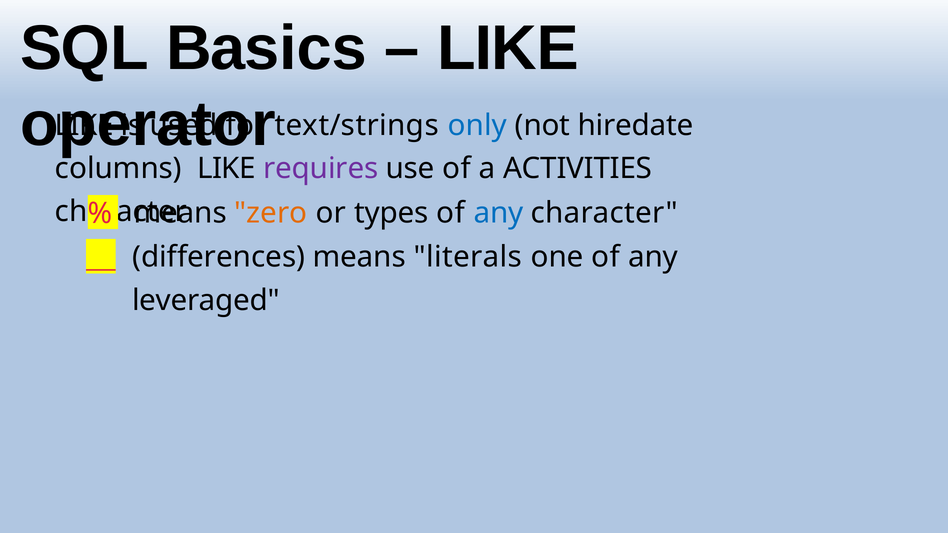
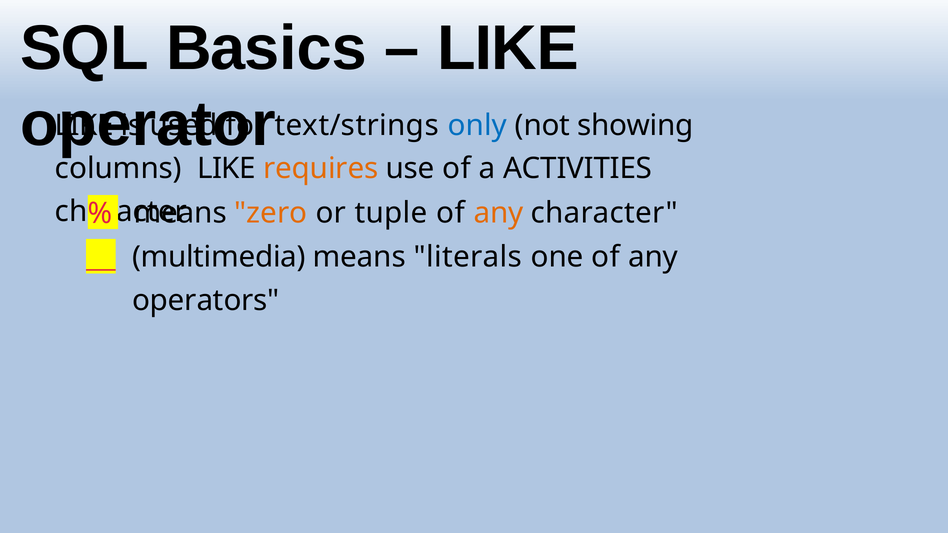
hiredate: hiredate -> showing
requires colour: purple -> orange
types: types -> tuple
any at (499, 213) colour: blue -> orange
differences: differences -> multimedia
leveraged: leveraged -> operators
